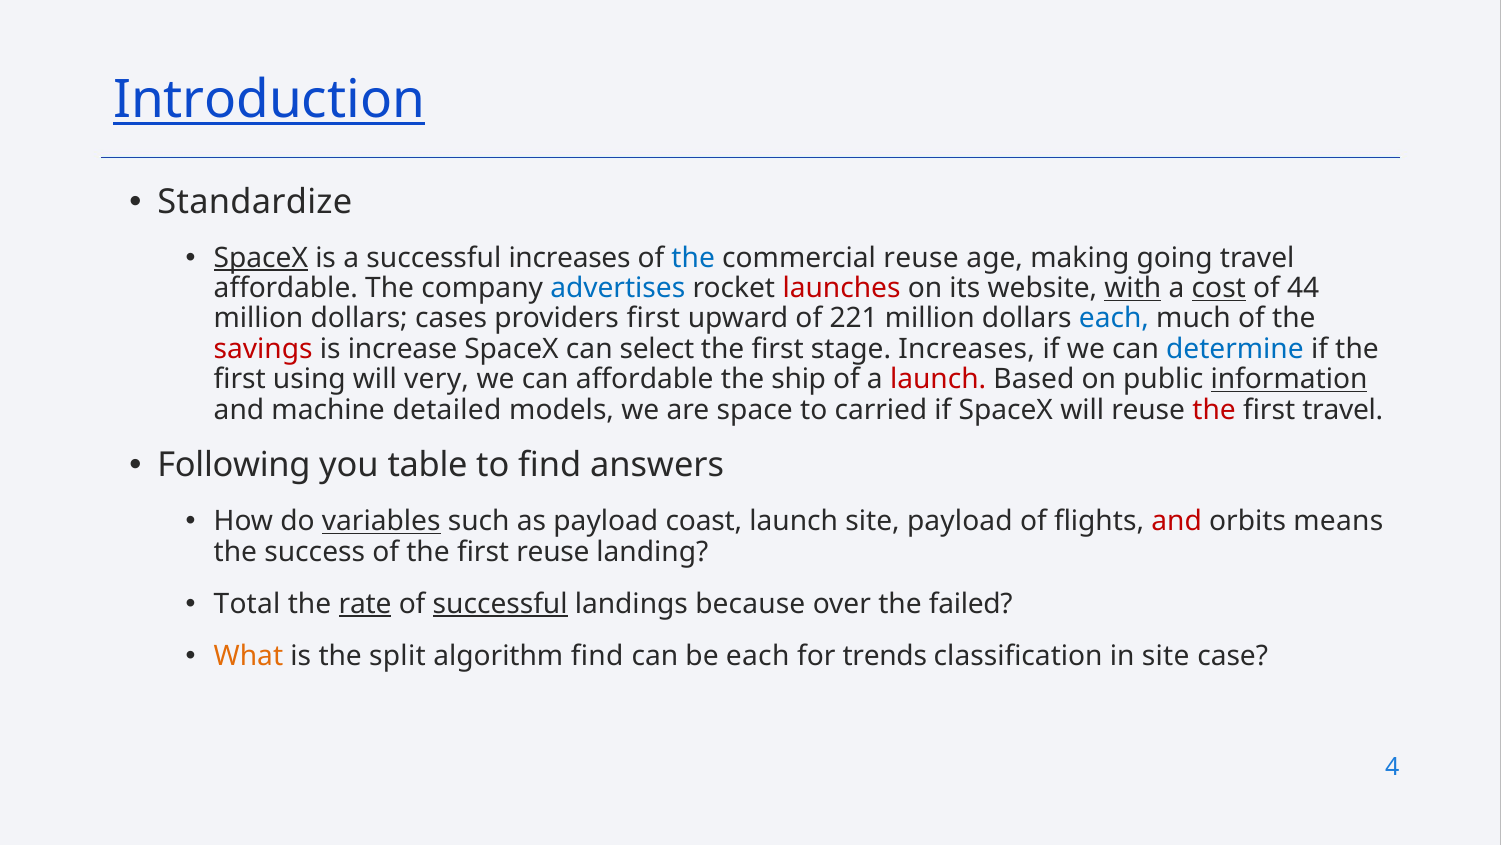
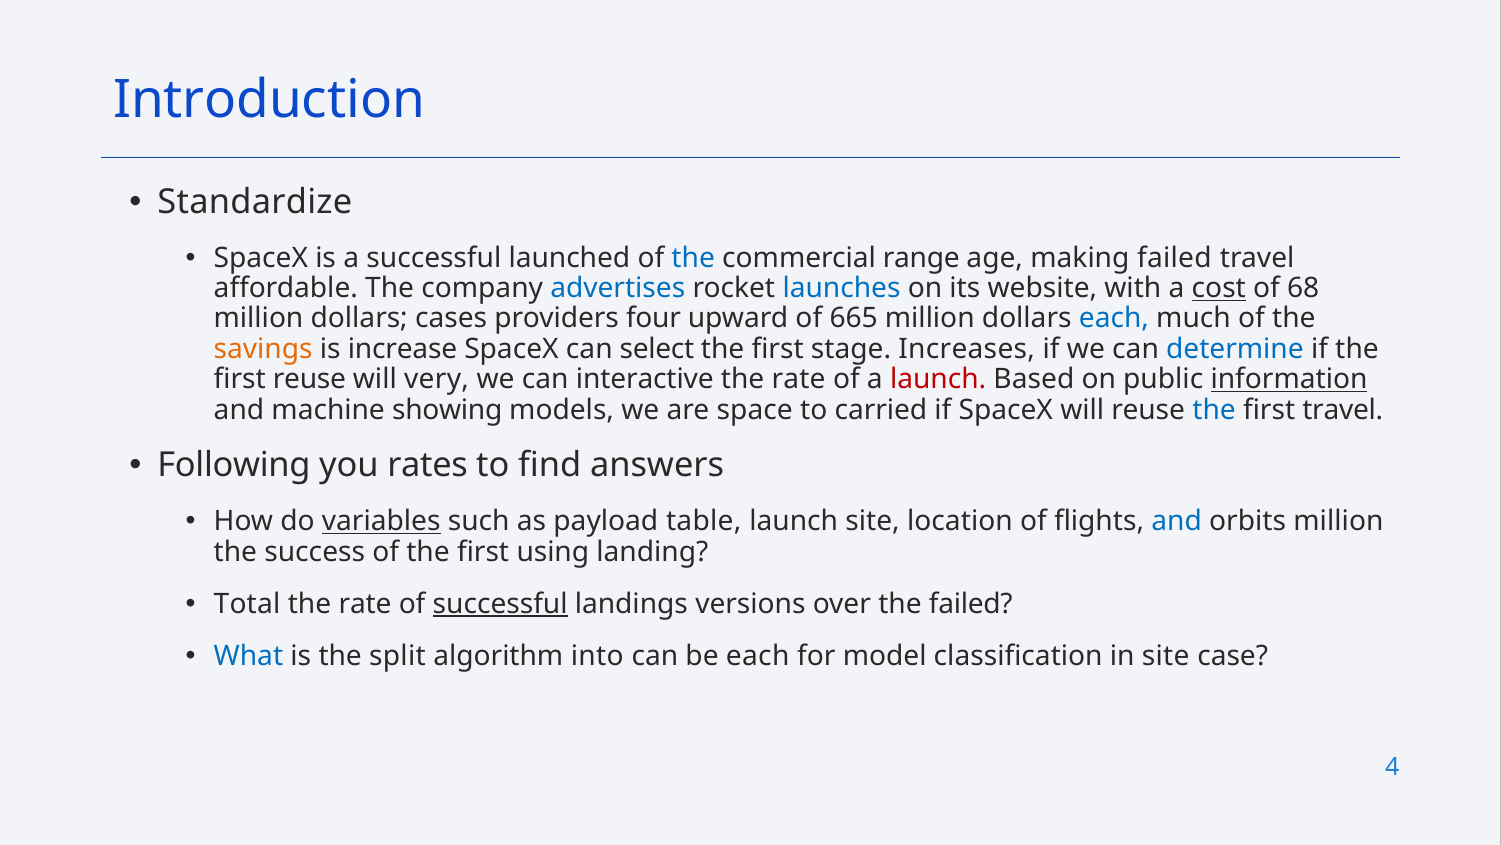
Introduction underline: present -> none
SpaceX at (261, 258) underline: present -> none
successful increases: increases -> launched
commercial reuse: reuse -> range
making going: going -> failed
launches colour: red -> blue
with underline: present -> none
44: 44 -> 68
providers first: first -> four
221: 221 -> 665
savings colour: red -> orange
first using: using -> reuse
can affordable: affordable -> interactive
ship at (799, 379): ship -> rate
detailed: detailed -> showing
the at (1214, 410) colour: red -> blue
table: table -> rates
coast: coast -> table
site payload: payload -> location
and at (1177, 521) colour: red -> blue
orbits means: means -> million
first reuse: reuse -> using
rate at (365, 604) underline: present -> none
because: because -> versions
What colour: orange -> blue
algorithm find: find -> into
trends: trends -> model
